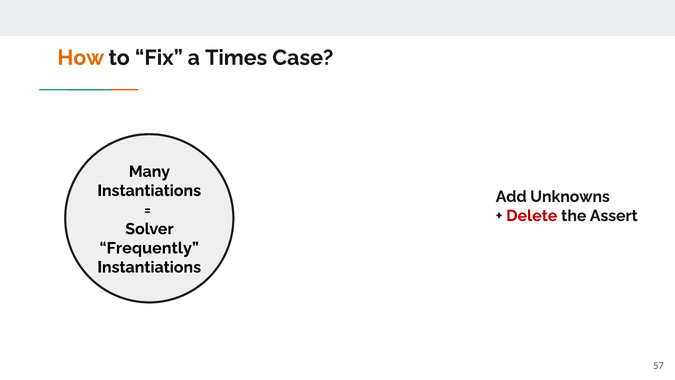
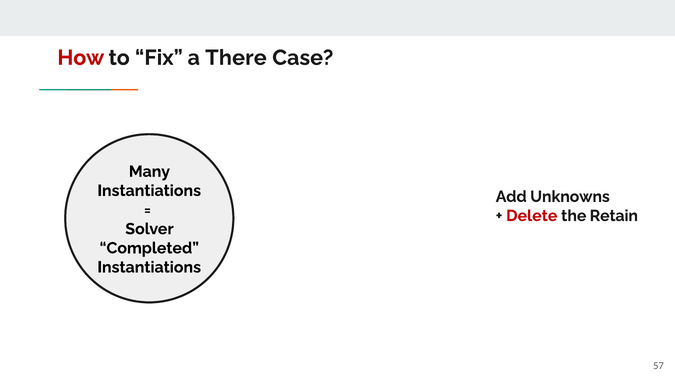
How colour: orange -> red
Times: Times -> There
Assert: Assert -> Retain
Frequently: Frequently -> Completed
